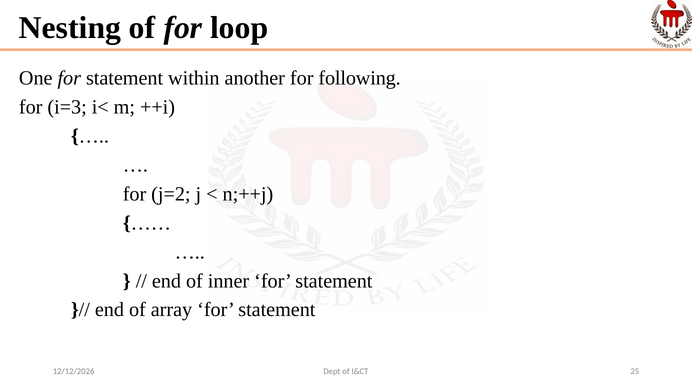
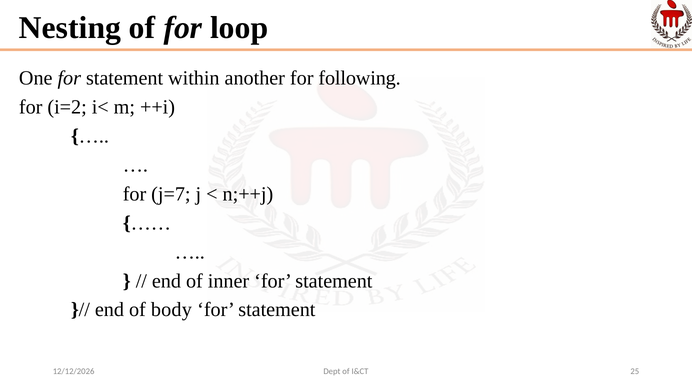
i=3: i=3 -> i=2
j=2: j=2 -> j=7
array: array -> body
